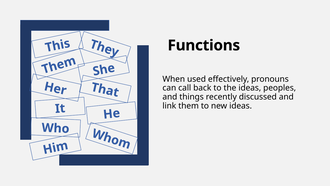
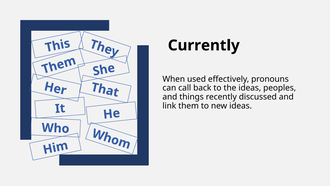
Functions: Functions -> Currently
